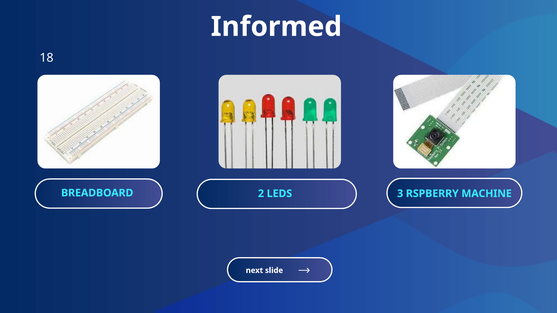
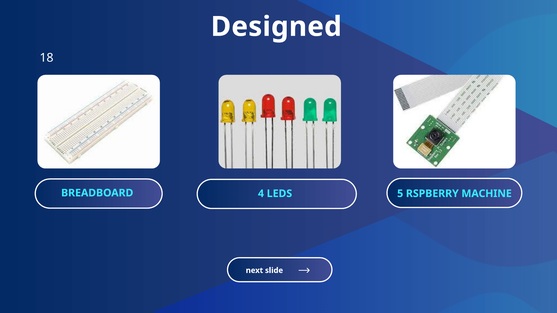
Informed: Informed -> Designed
2: 2 -> 4
3: 3 -> 5
